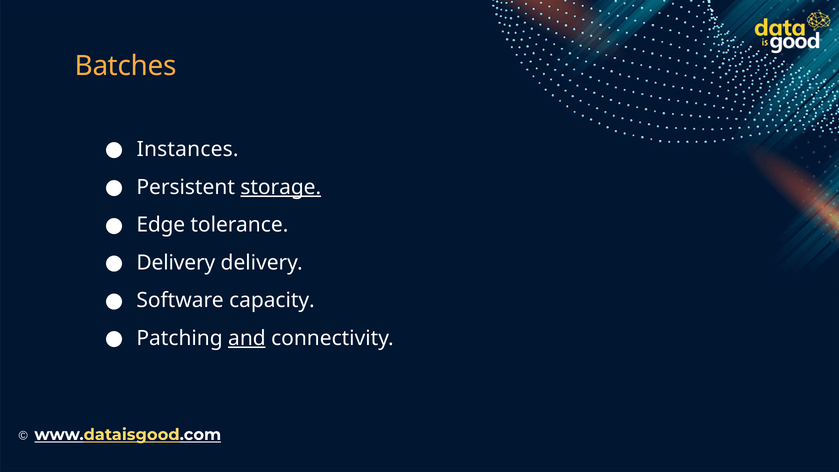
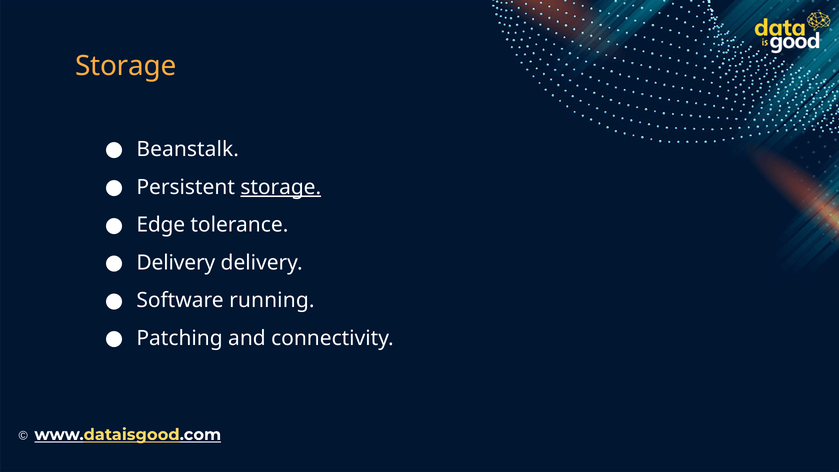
Batches at (126, 66): Batches -> Storage
Instances: Instances -> Beanstalk
capacity: capacity -> running
and underline: present -> none
